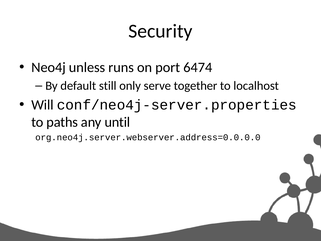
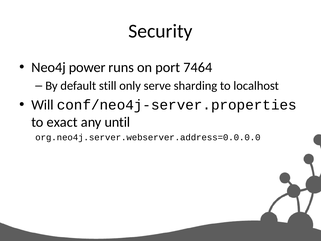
unless: unless -> power
6474: 6474 -> 7464
together: together -> sharding
paths: paths -> exact
